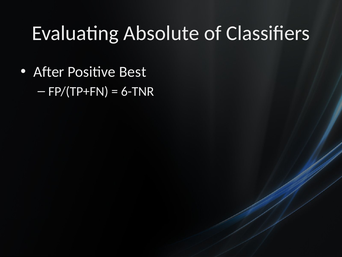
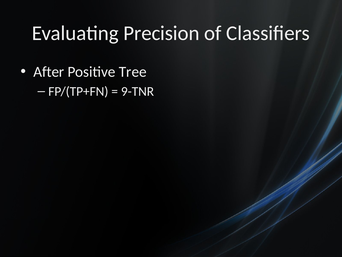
Absolute: Absolute -> Precision
Best: Best -> Tree
6-TNR: 6-TNR -> 9-TNR
